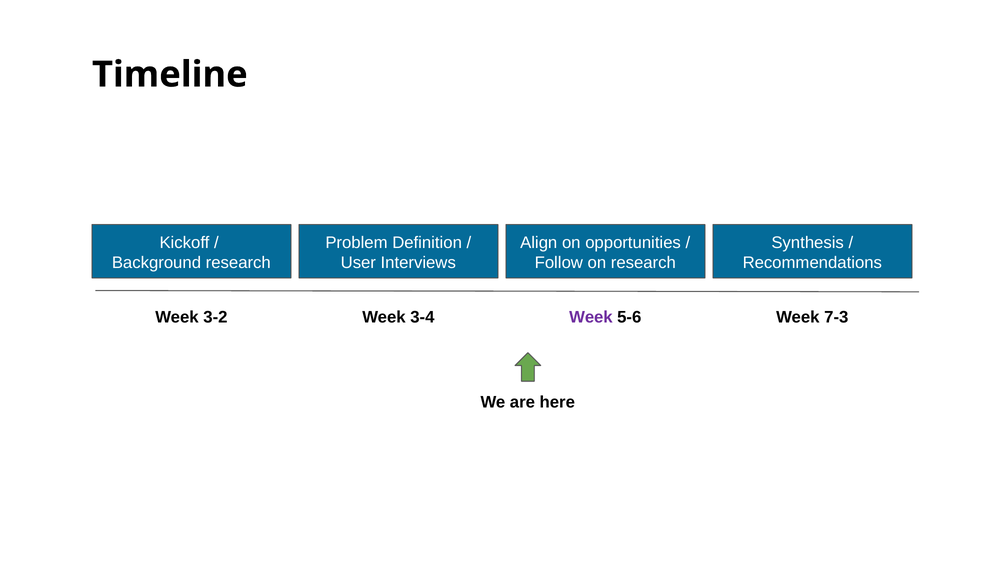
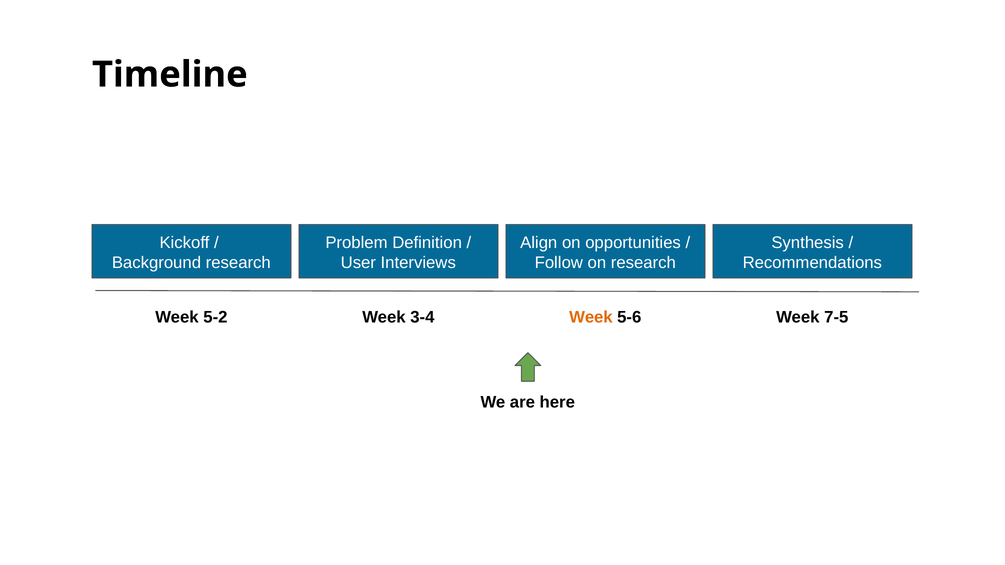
3-2: 3-2 -> 5-2
Week at (591, 317) colour: purple -> orange
7-3: 7-3 -> 7-5
